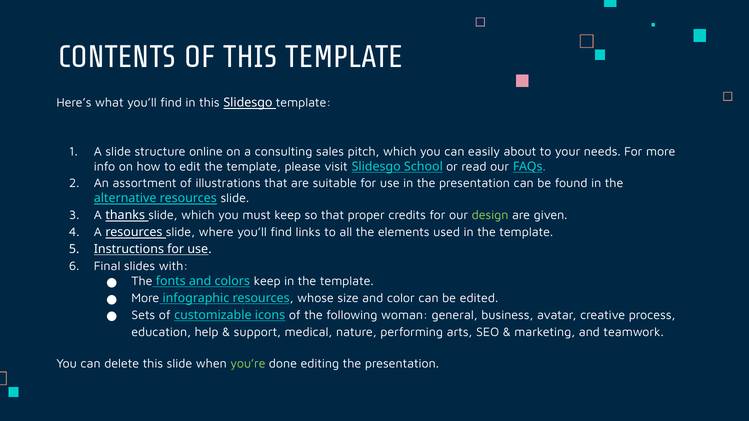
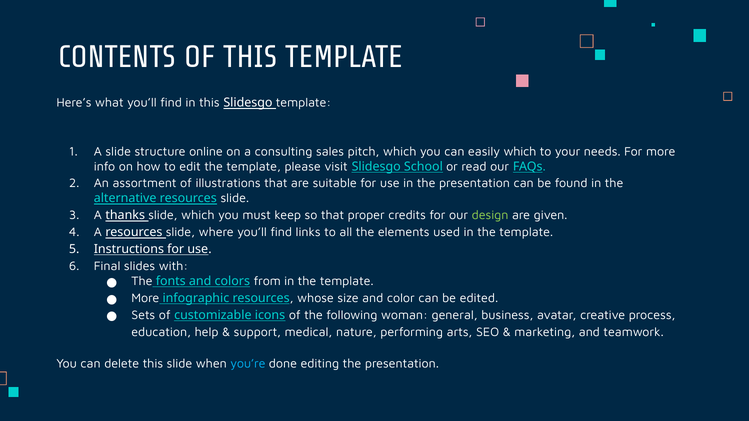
easily about: about -> which
colors keep: keep -> from
you’re colour: light green -> light blue
